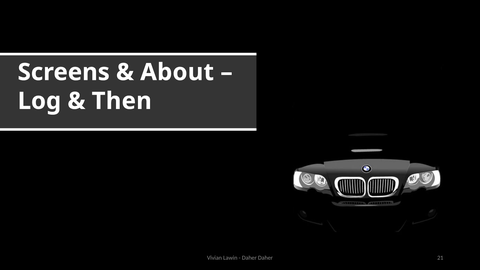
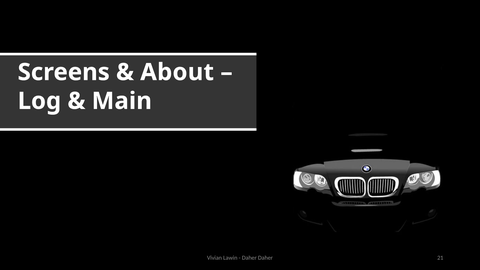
Then: Then -> Main
